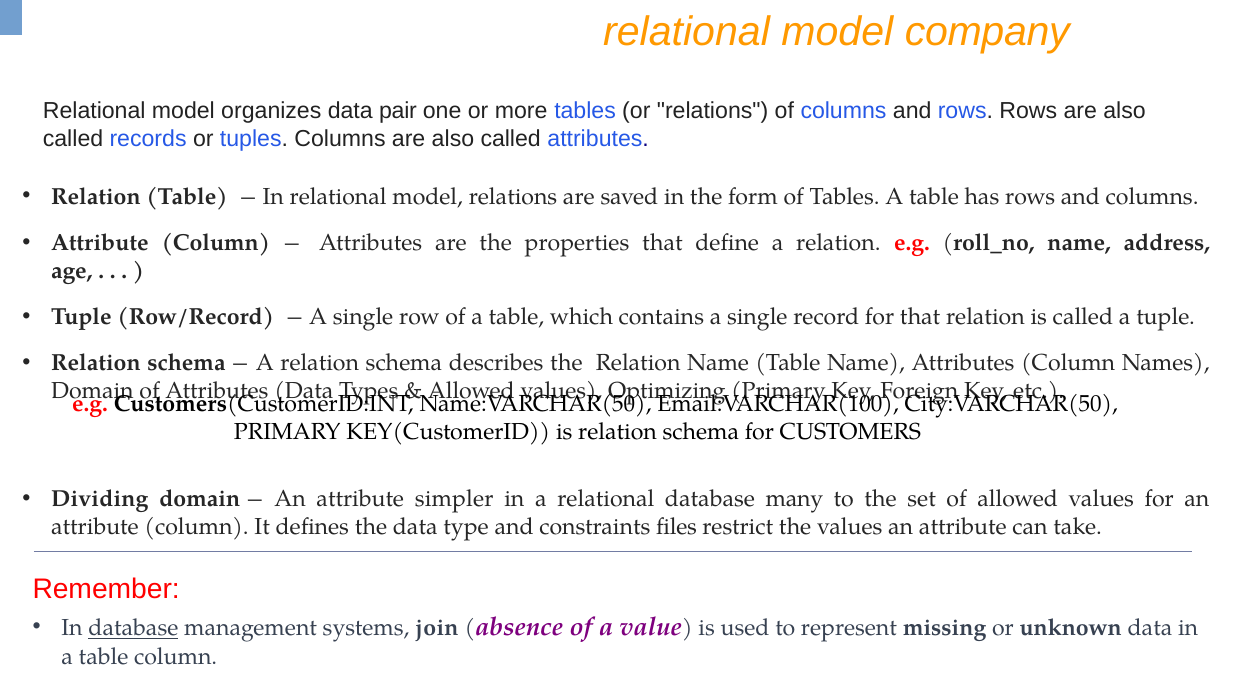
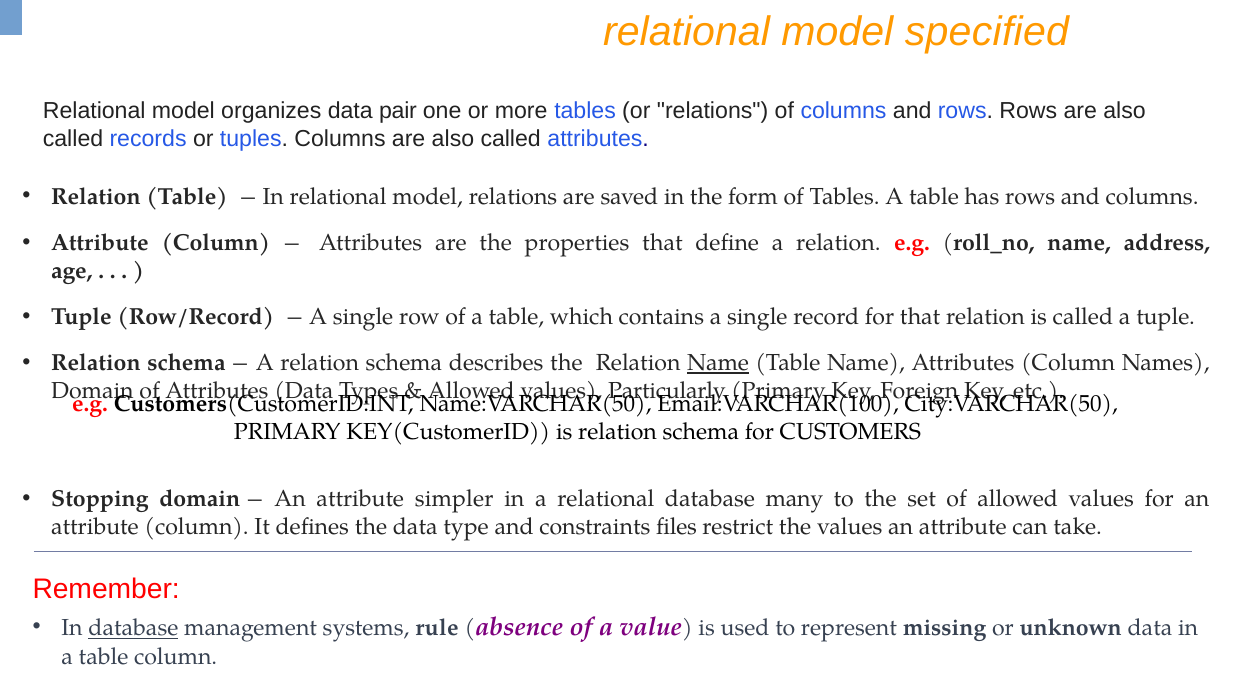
company: company -> specified
Name at (718, 363) underline: none -> present
Optimizing: Optimizing -> Particularly
Dividing: Dividing -> Stopping
join: join -> rule
